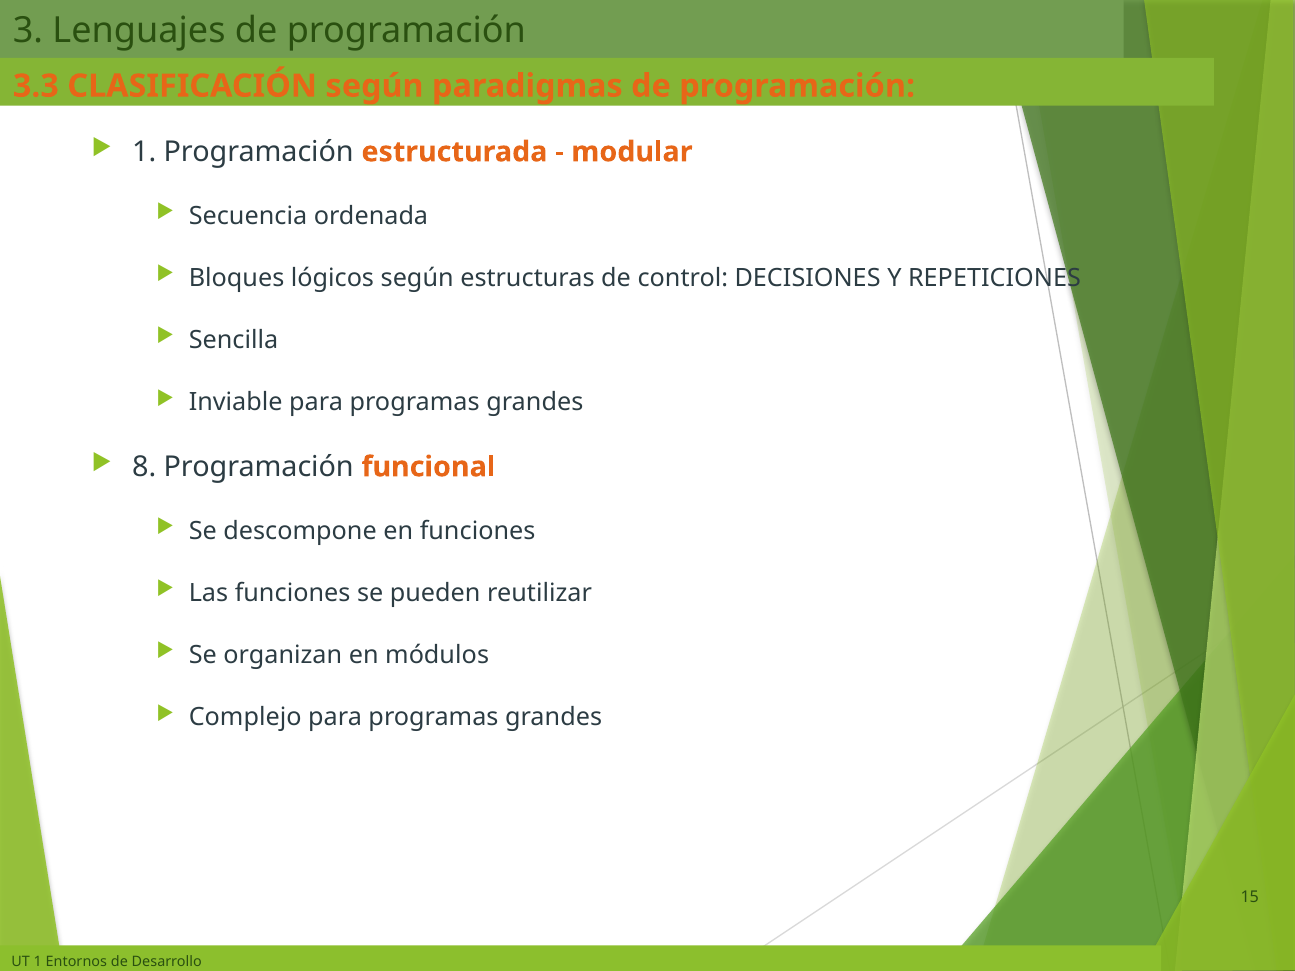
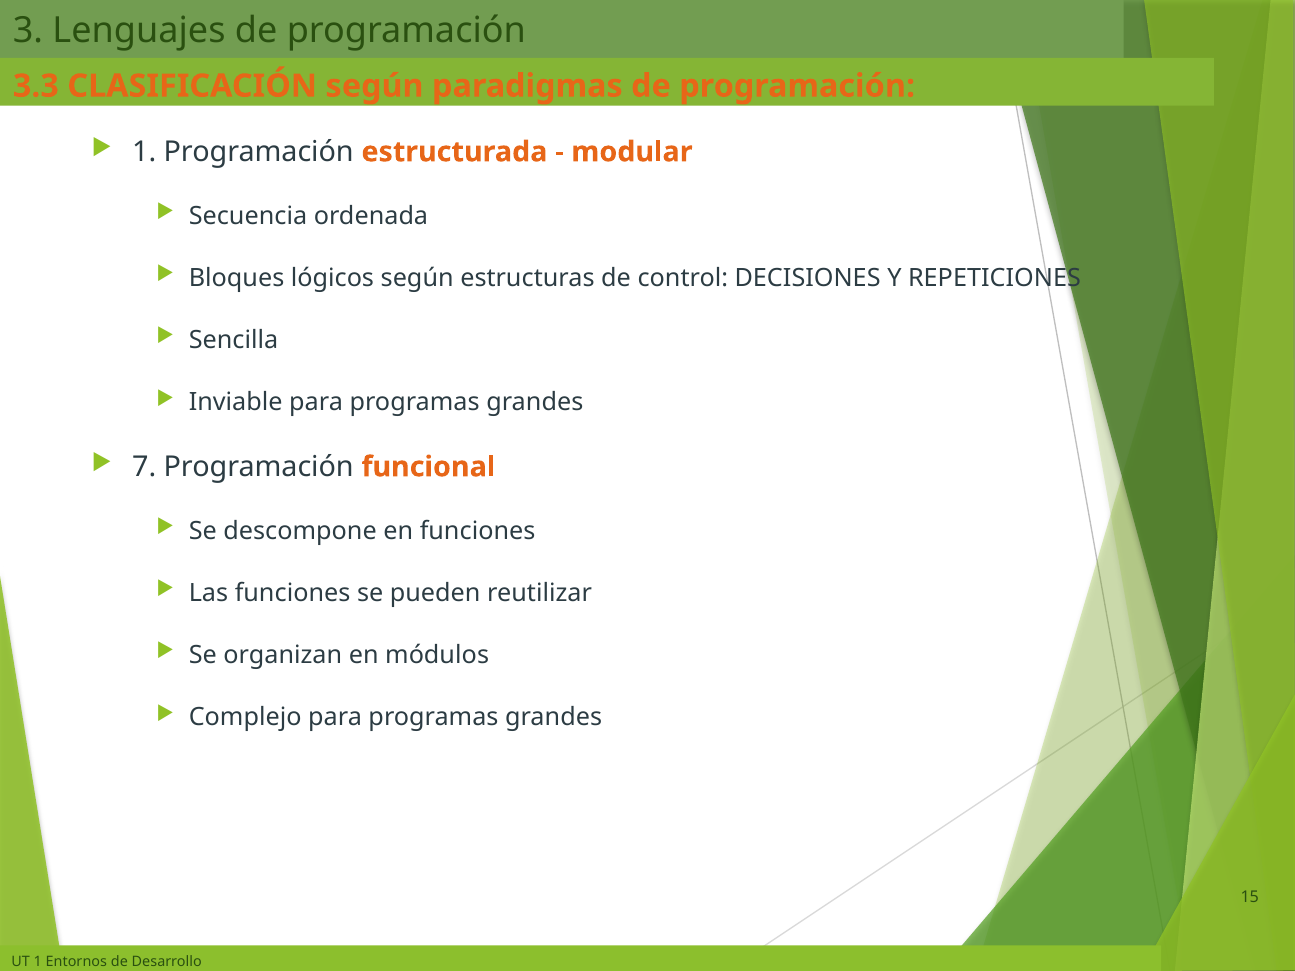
8: 8 -> 7
